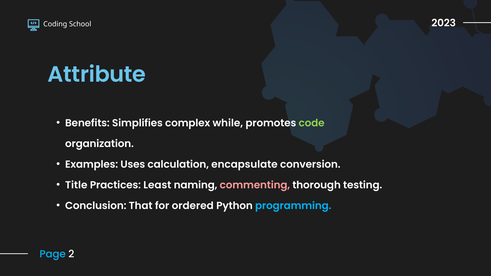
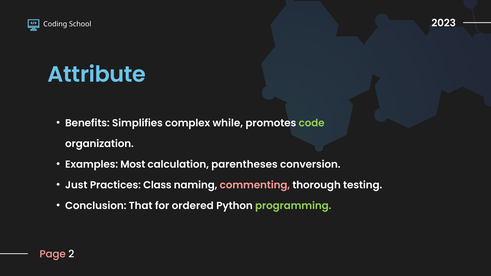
Uses: Uses -> Most
encapsulate: encapsulate -> parentheses
Title: Title -> Just
Least: Least -> Class
programming colour: light blue -> light green
Page colour: light blue -> pink
